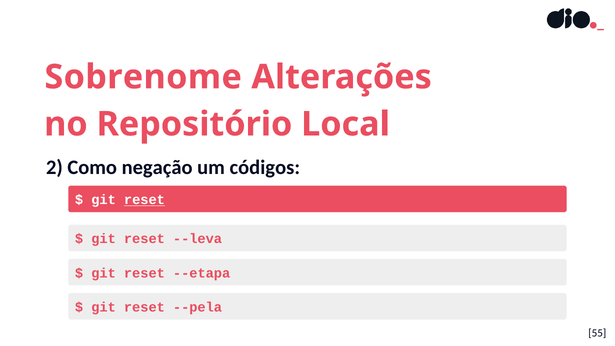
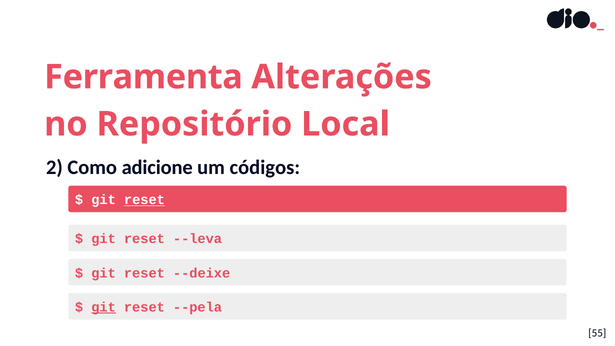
Sobrenome: Sobrenome -> Ferramenta
negação: negação -> adicione
--etapa: --etapa -> --deixe
git at (104, 307) underline: none -> present
